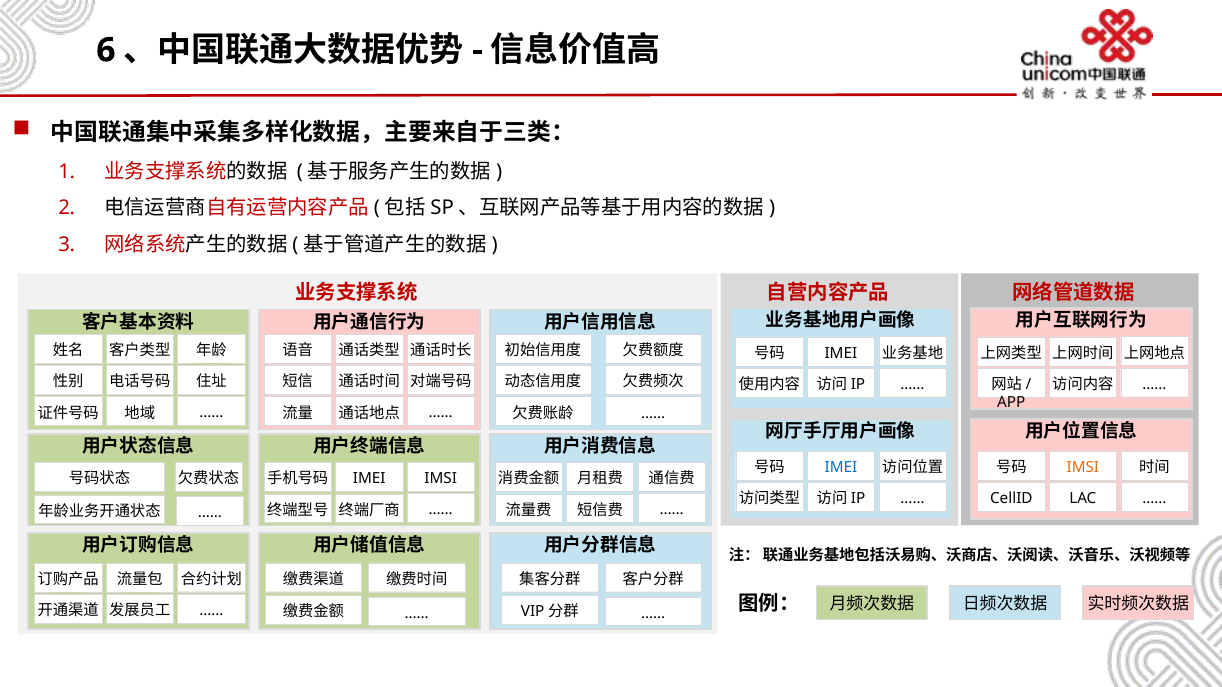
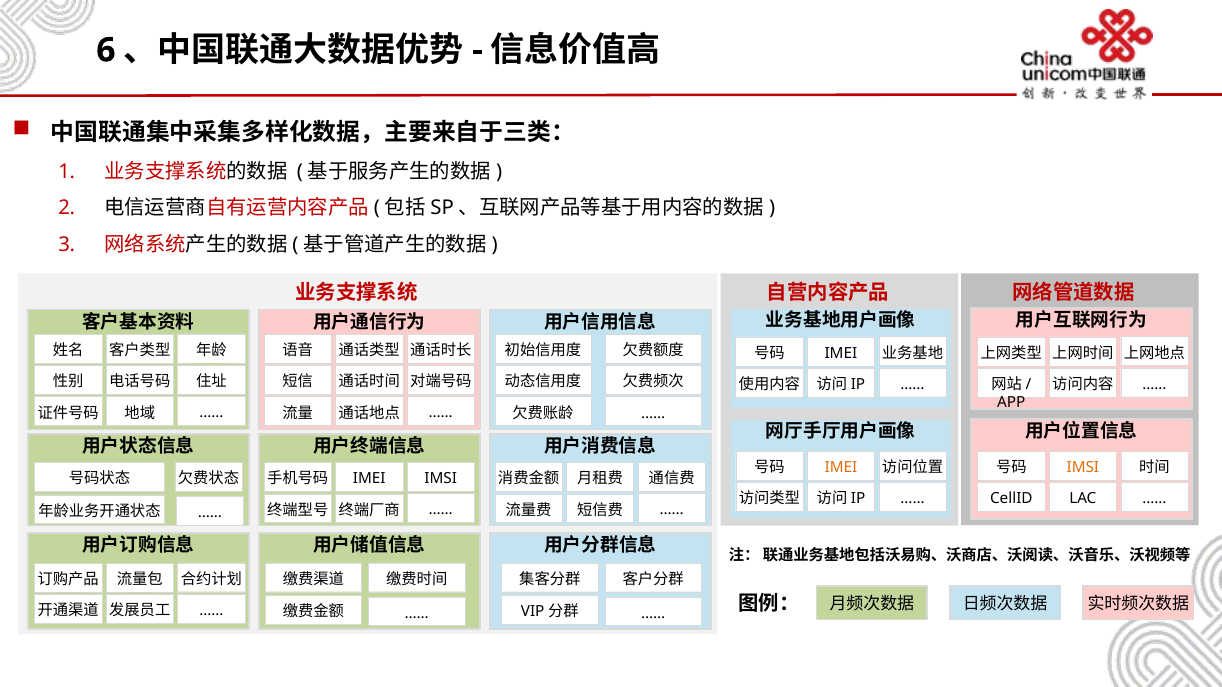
IMEI at (841, 468) colour: blue -> orange
